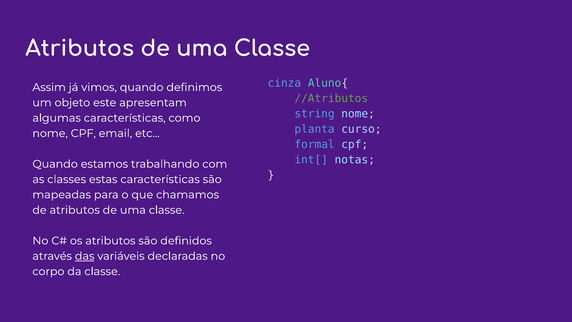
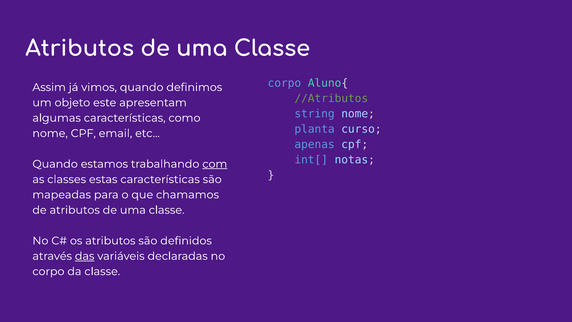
cinza at (284, 83): cinza -> corpo
formal: formal -> apenas
com underline: none -> present
